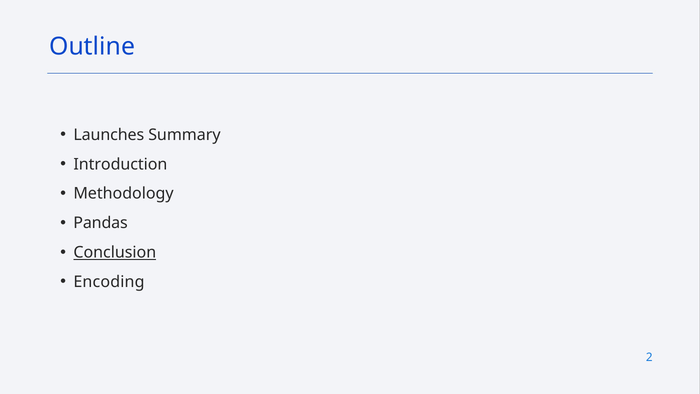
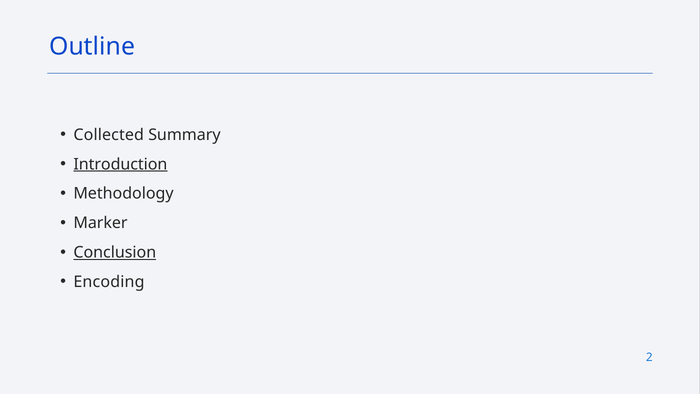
Launches: Launches -> Collected
Introduction underline: none -> present
Pandas: Pandas -> Marker
